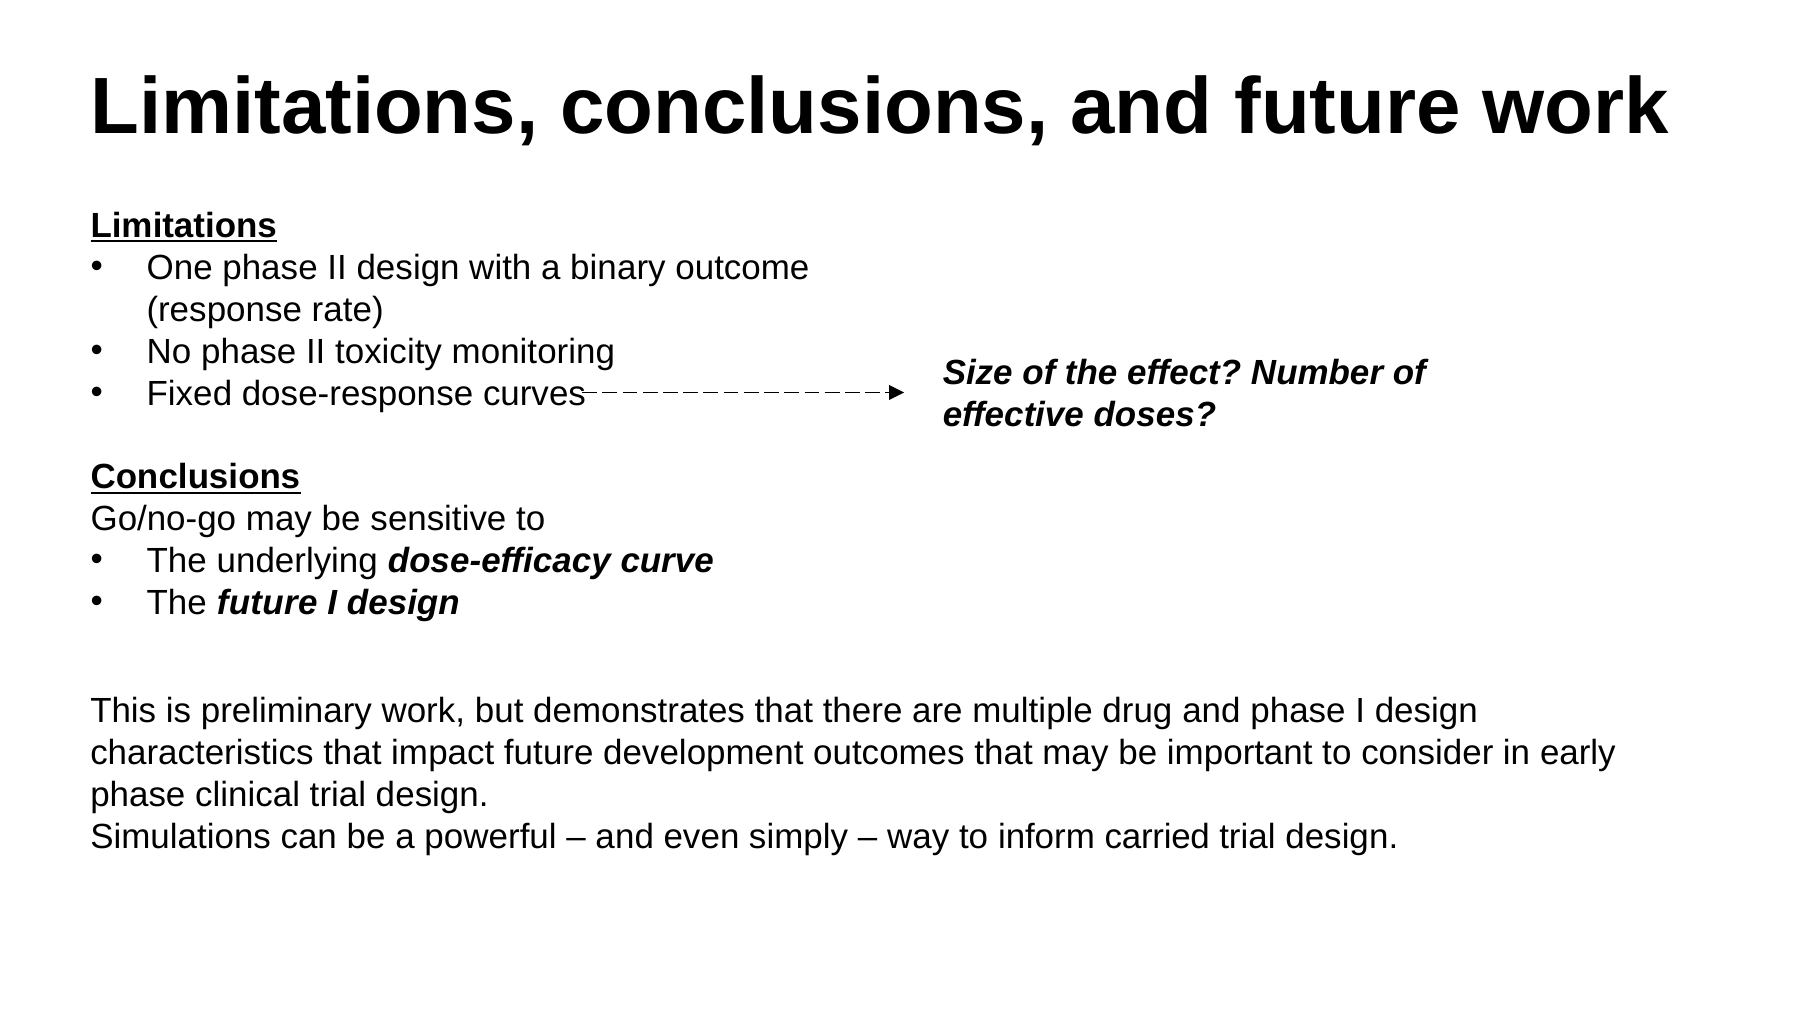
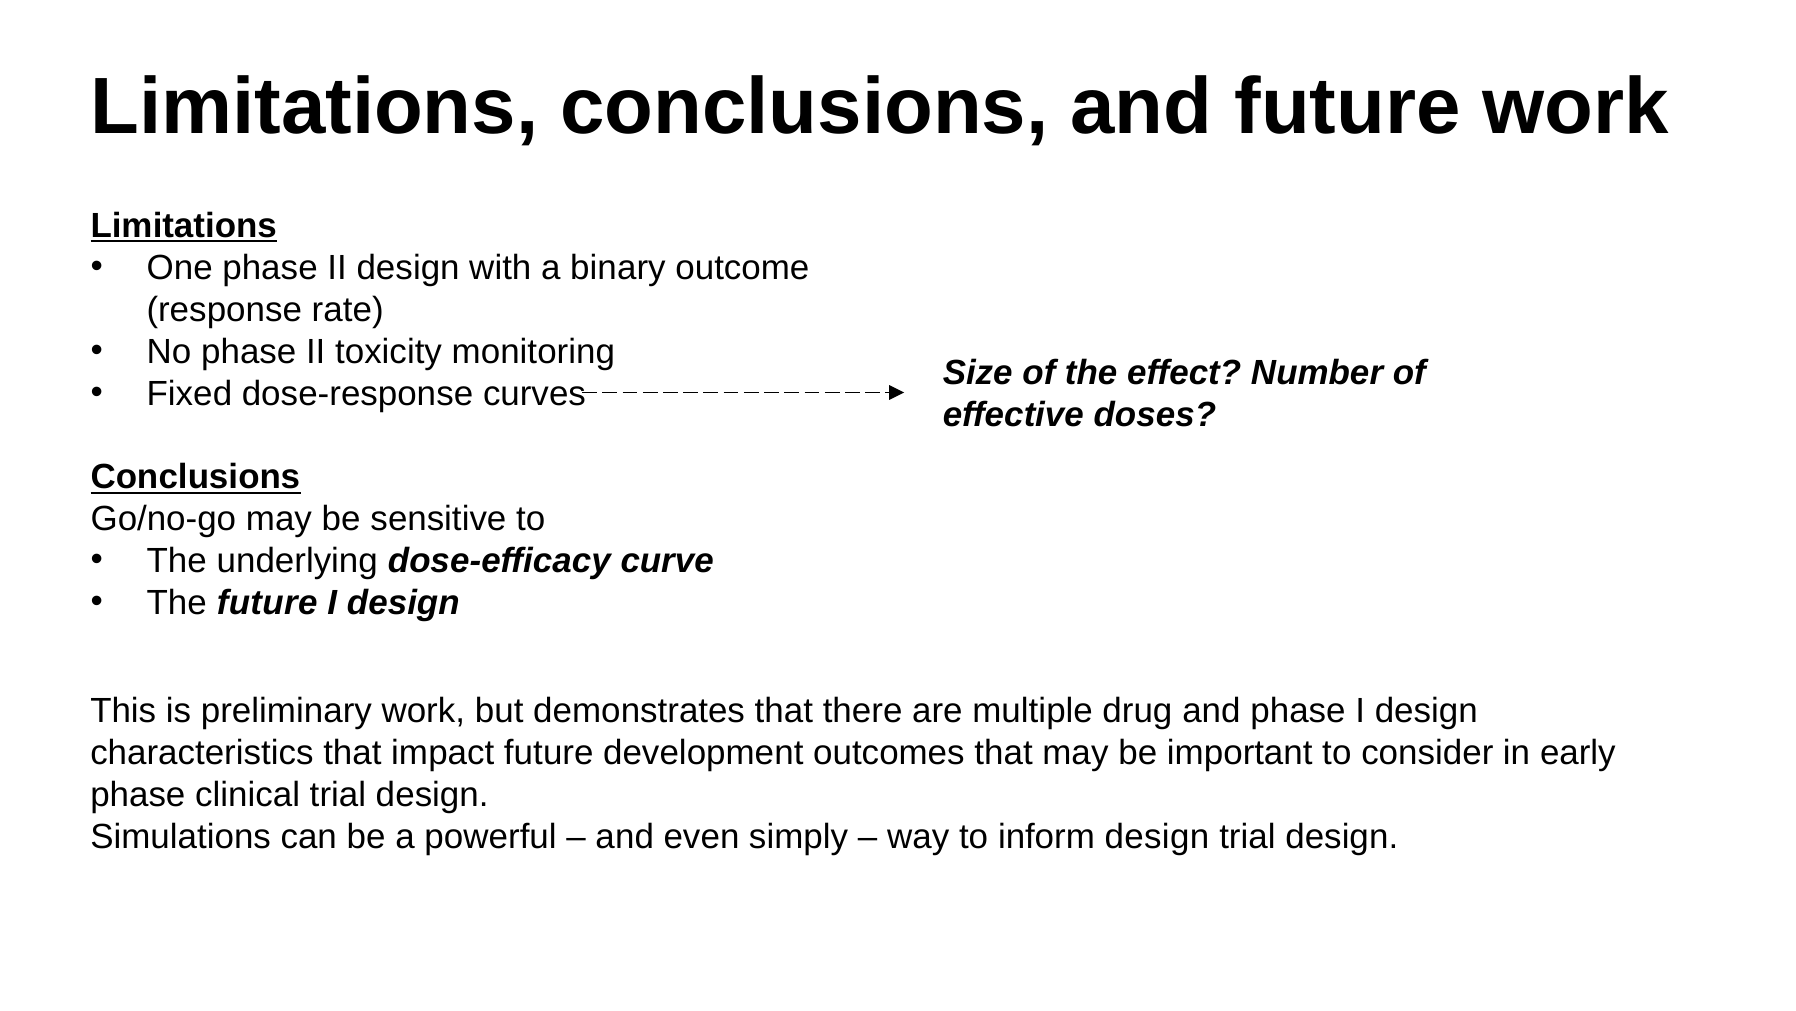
inform carried: carried -> design
